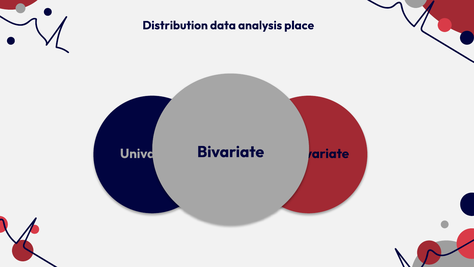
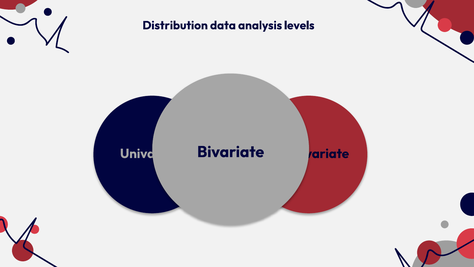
place: place -> levels
